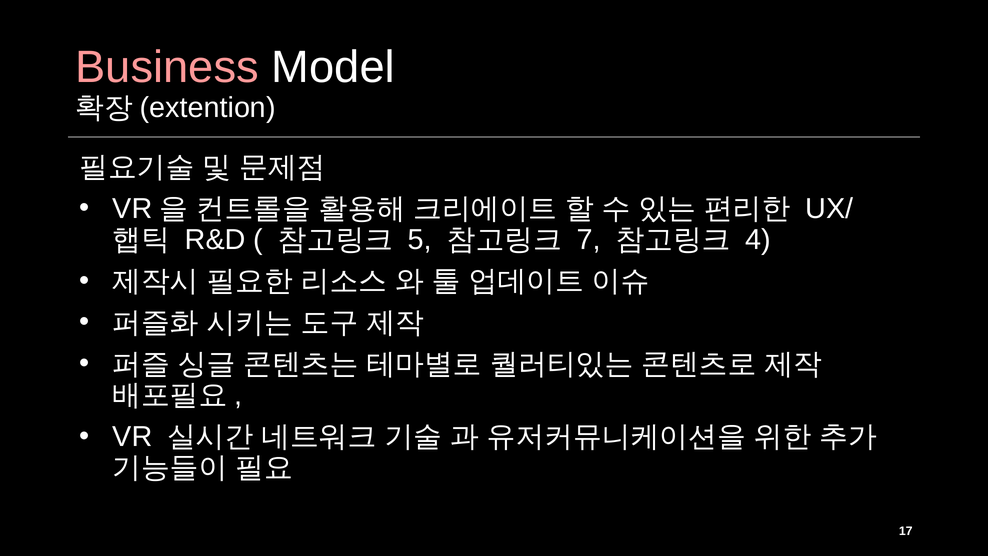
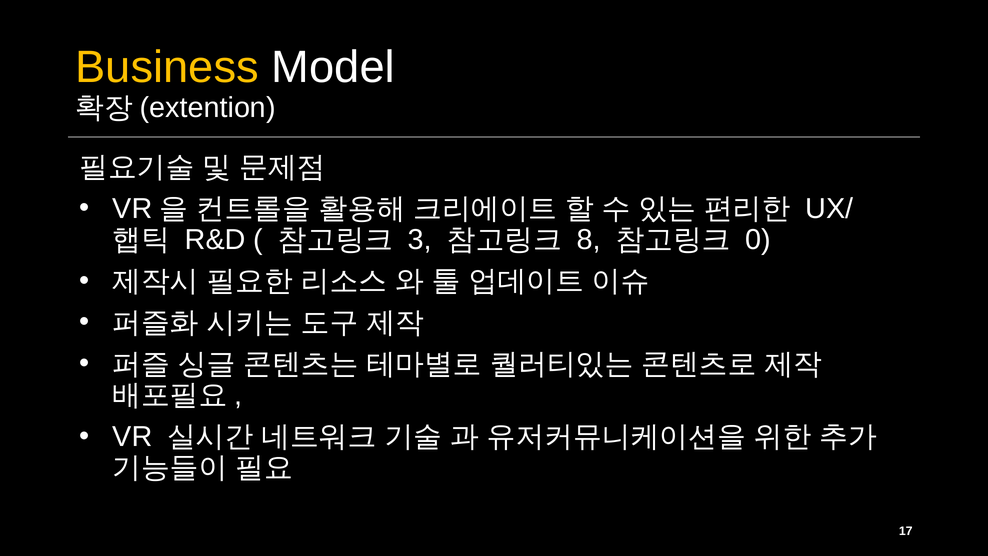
Business colour: pink -> yellow
5: 5 -> 3
7: 7 -> 8
4: 4 -> 0
